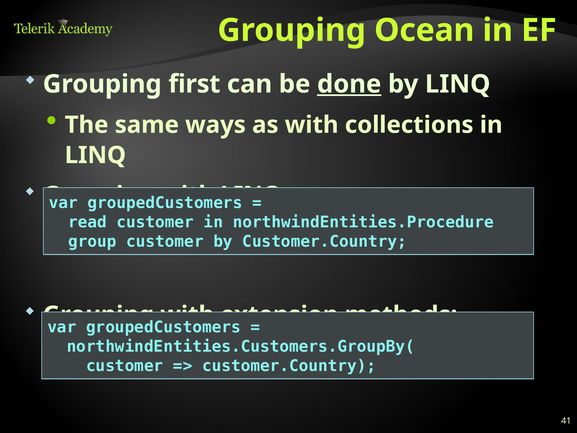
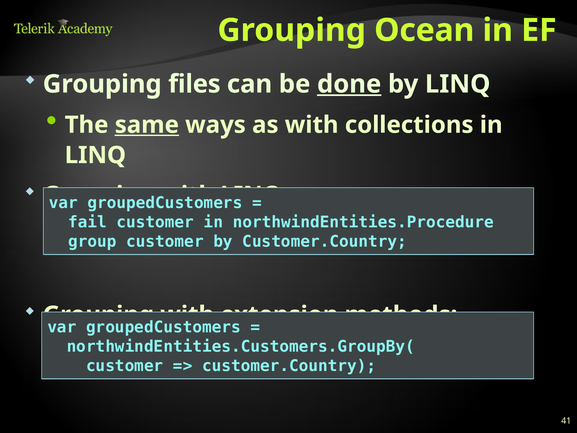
first: first -> files
same underline: none -> present
read: read -> fail
